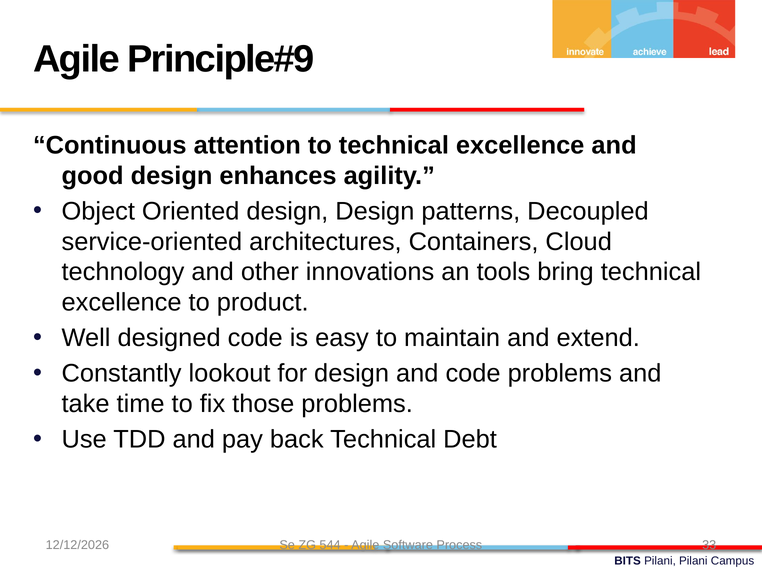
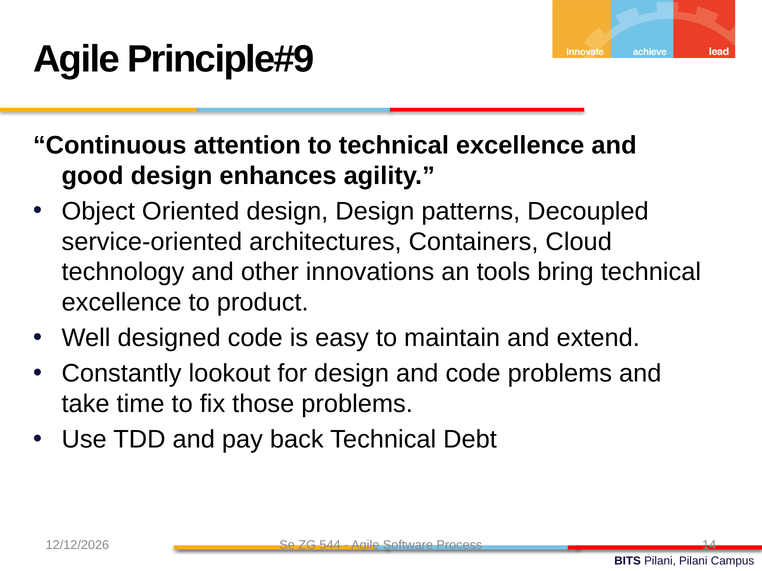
33: 33 -> 14
